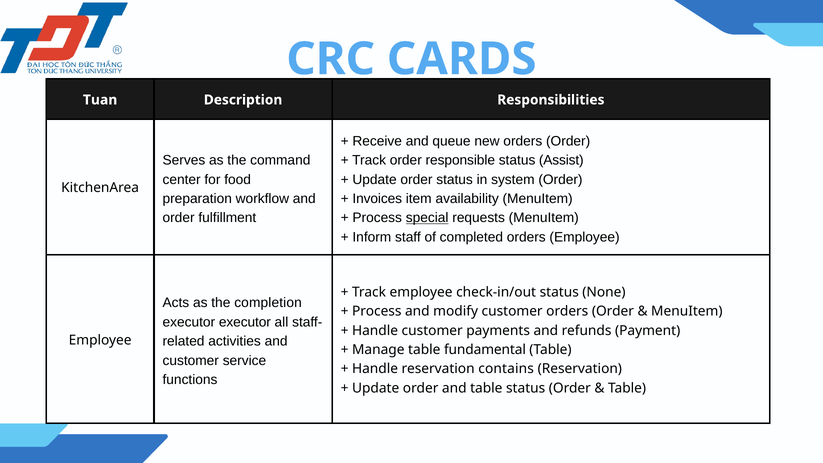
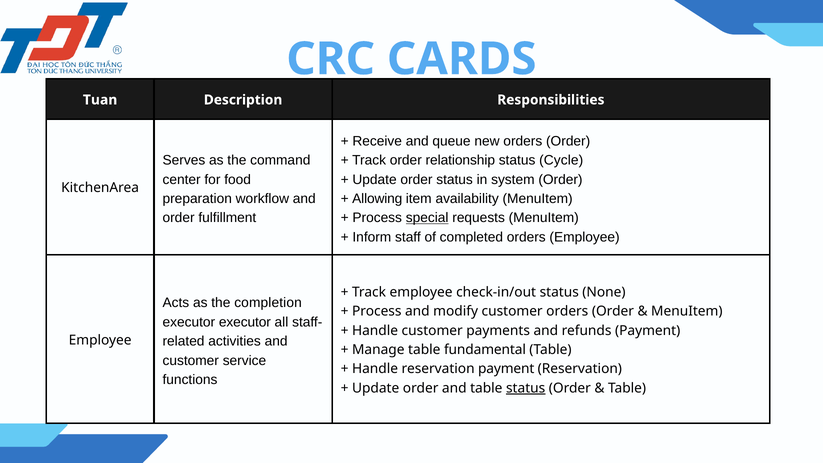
responsible: responsible -> relationship
Assist: Assist -> Cycle
Invoices: Invoices -> Allowing
reservation contains: contains -> payment
status at (526, 388) underline: none -> present
